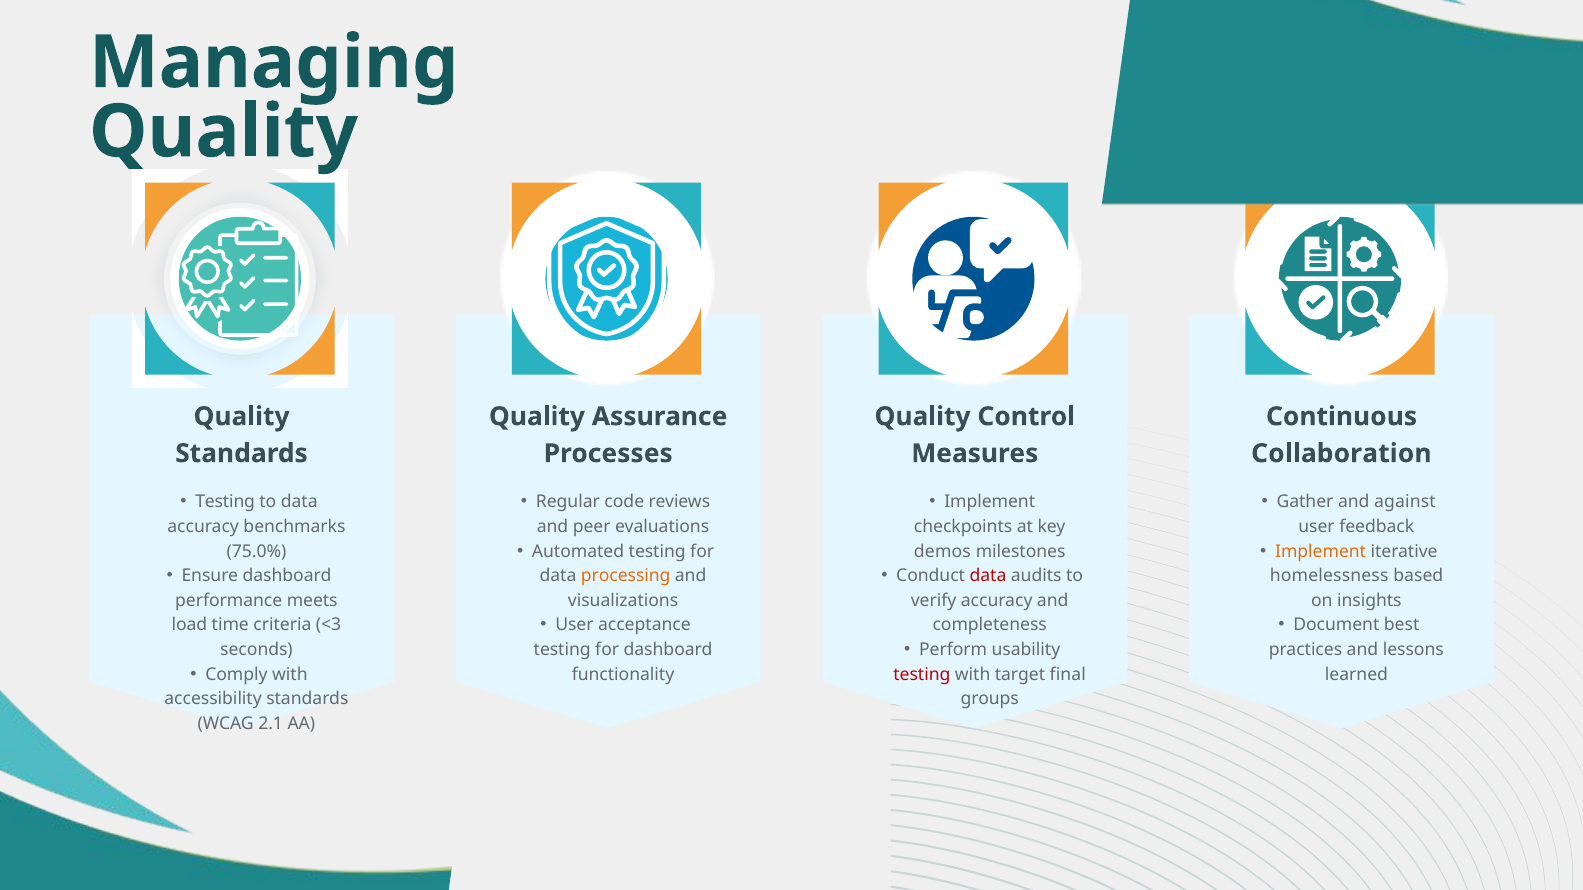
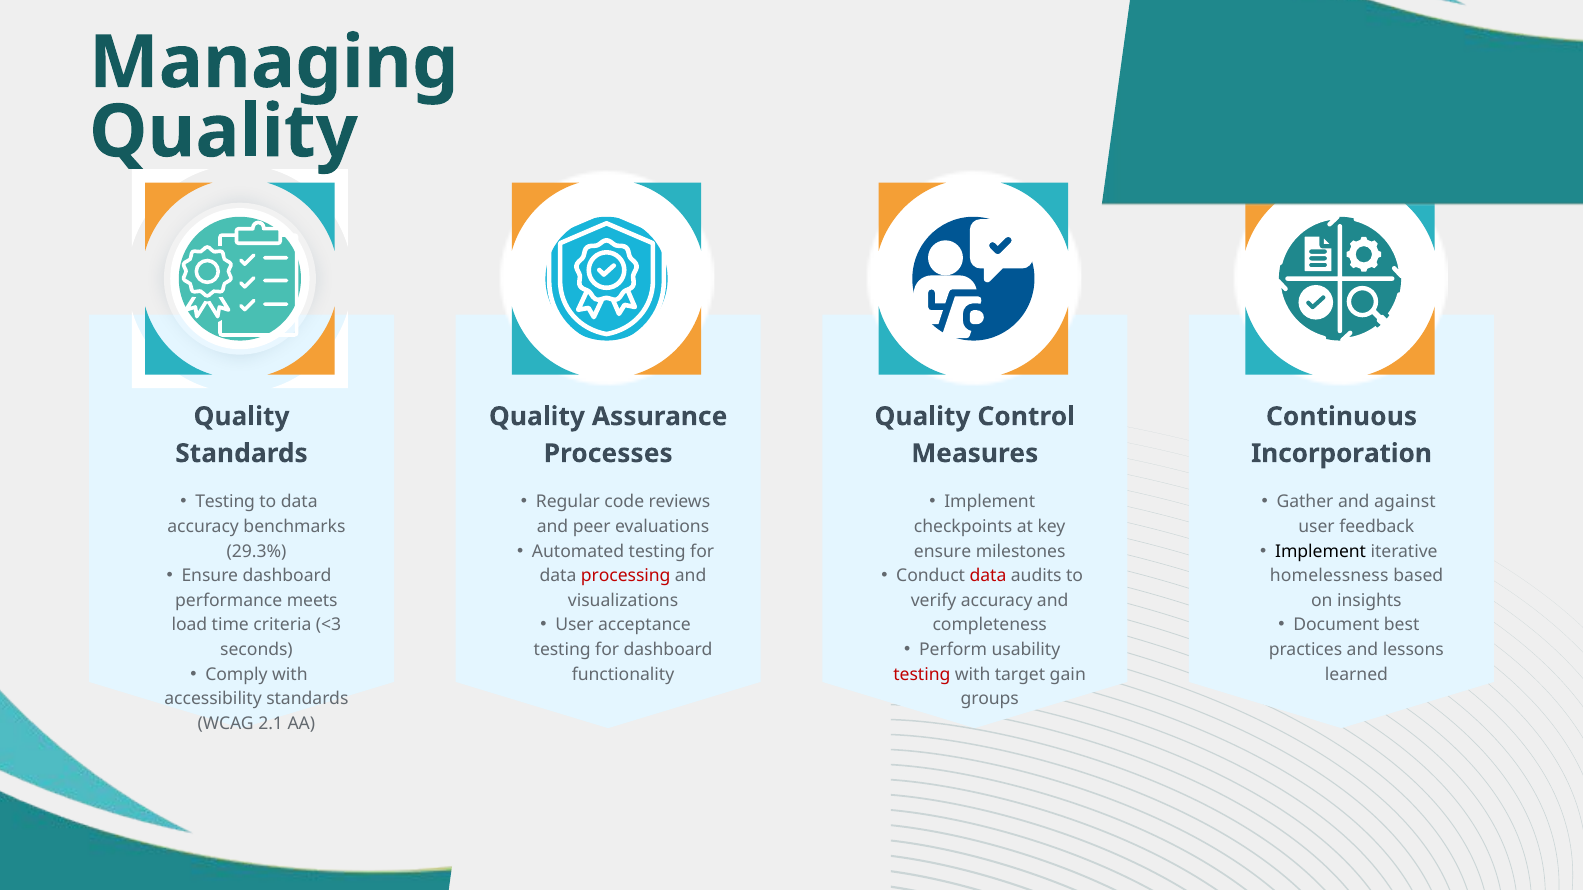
Collaboration: Collaboration -> Incorporation
Implement at (1321, 552) colour: orange -> black
75.0%: 75.0% -> 29.3%
demos at (942, 552): demos -> ensure
processing colour: orange -> red
final: final -> gain
